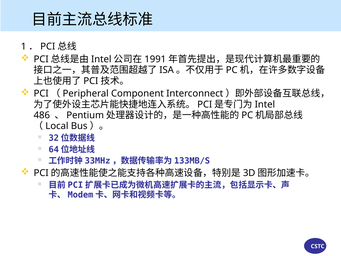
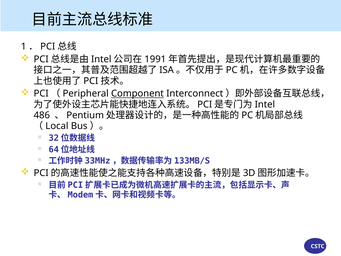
Component underline: none -> present
